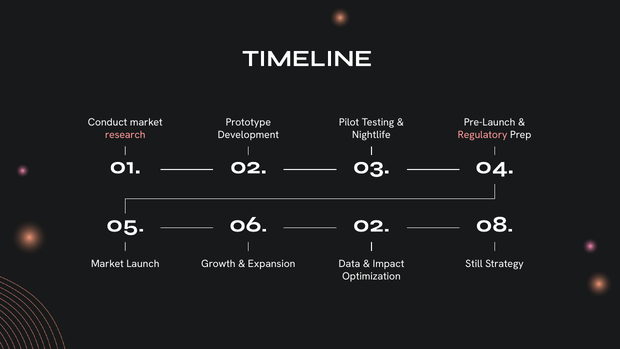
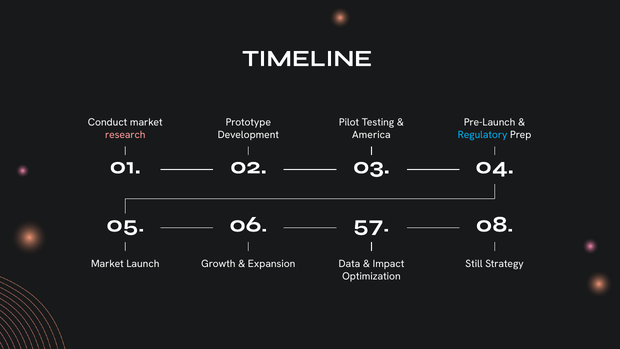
Nightlife: Nightlife -> America
Regulatory colour: pink -> light blue
06 02: 02 -> 57
